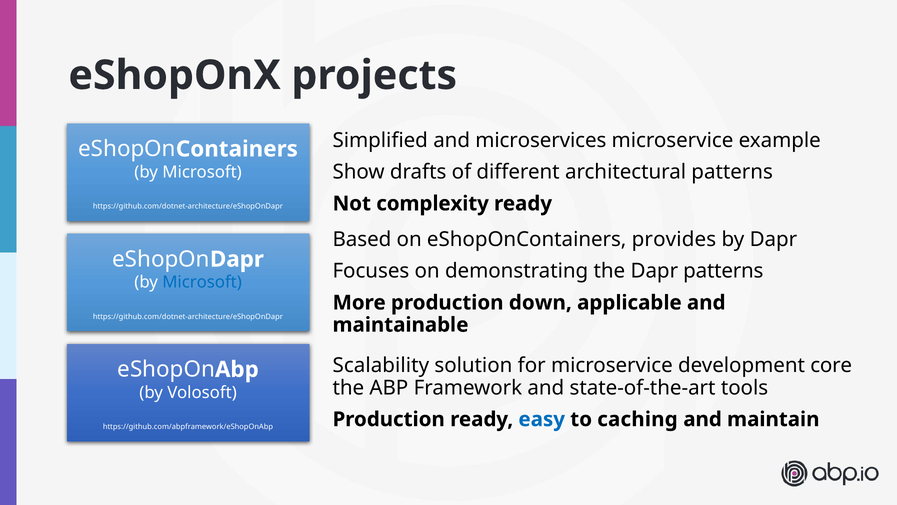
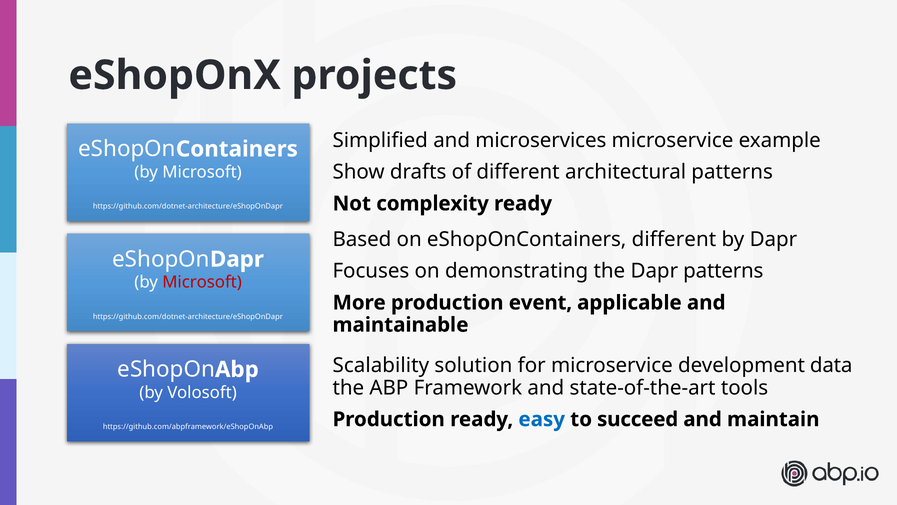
eShopOnContainers provides: provides -> different
Microsoft at (202, 282) colour: blue -> red
down: down -> event
core: core -> data
caching: caching -> succeed
